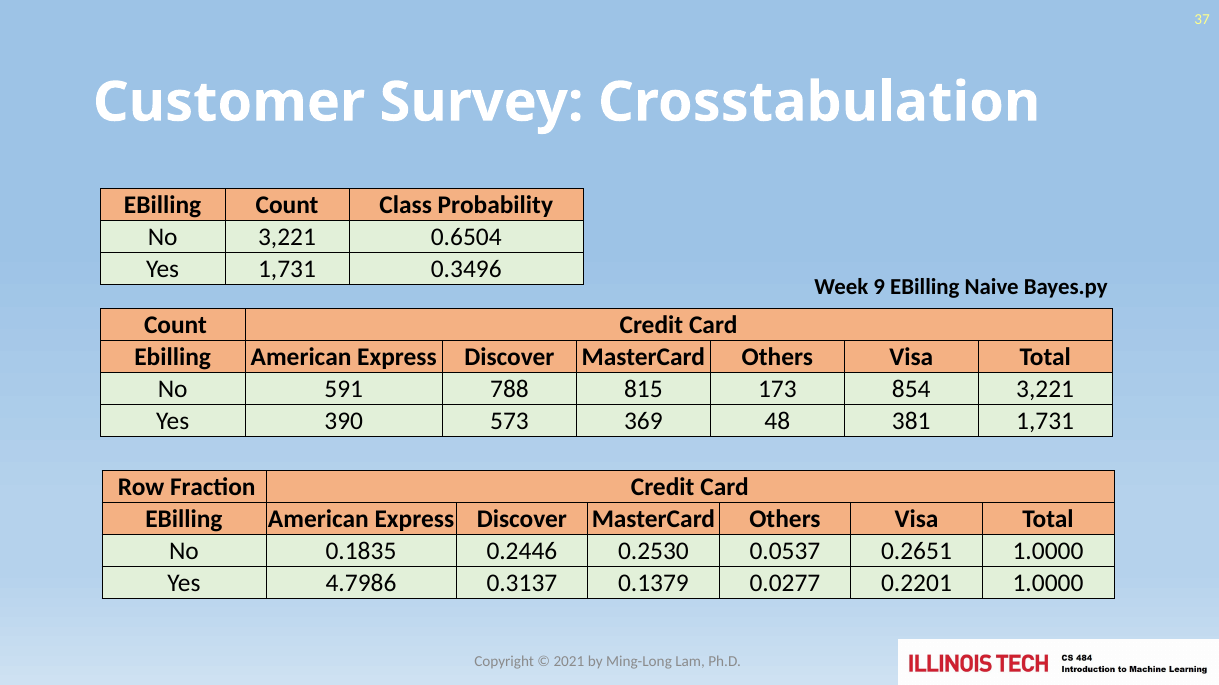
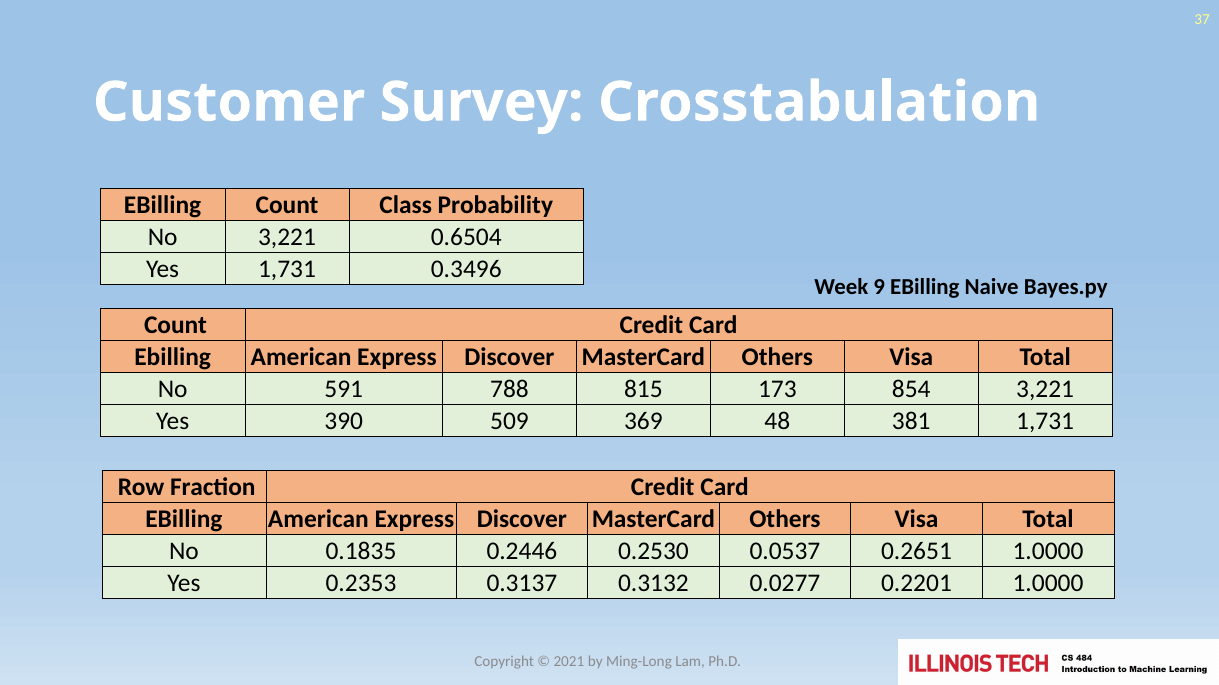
573: 573 -> 509
4.7986: 4.7986 -> 0.2353
0.1379: 0.1379 -> 0.3132
